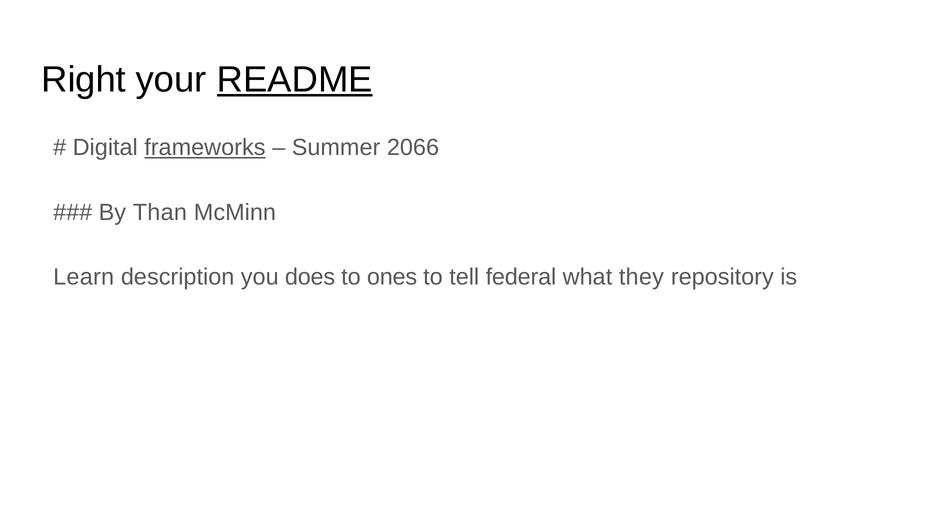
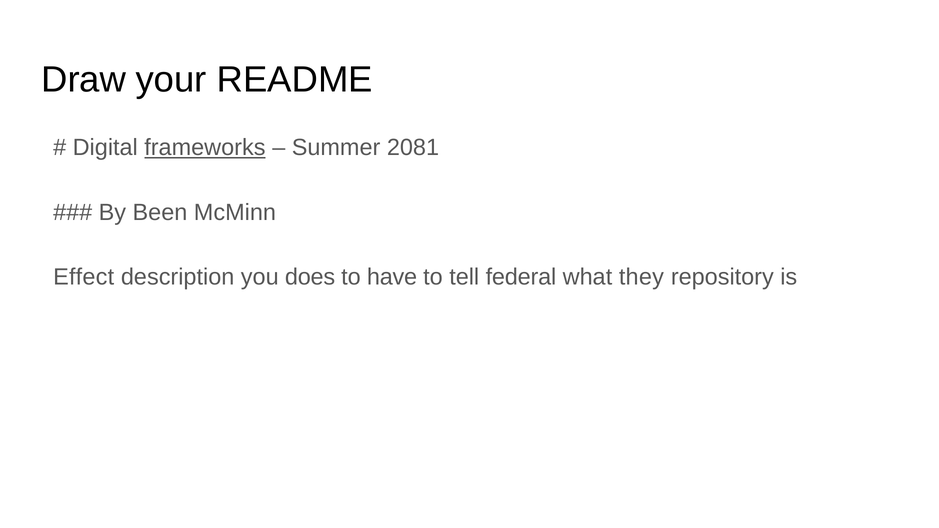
Right: Right -> Draw
README underline: present -> none
2066: 2066 -> 2081
Than: Than -> Been
Learn: Learn -> Effect
ones: ones -> have
